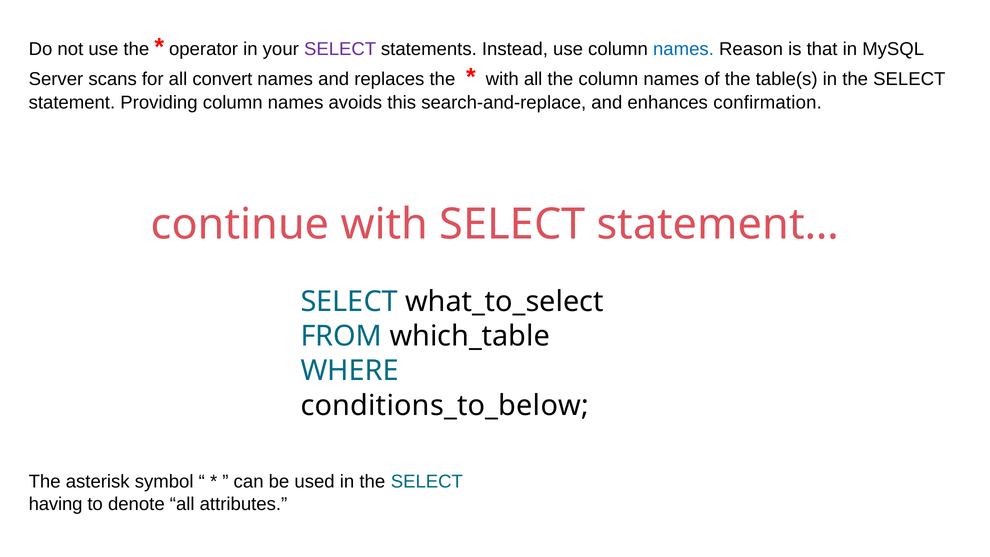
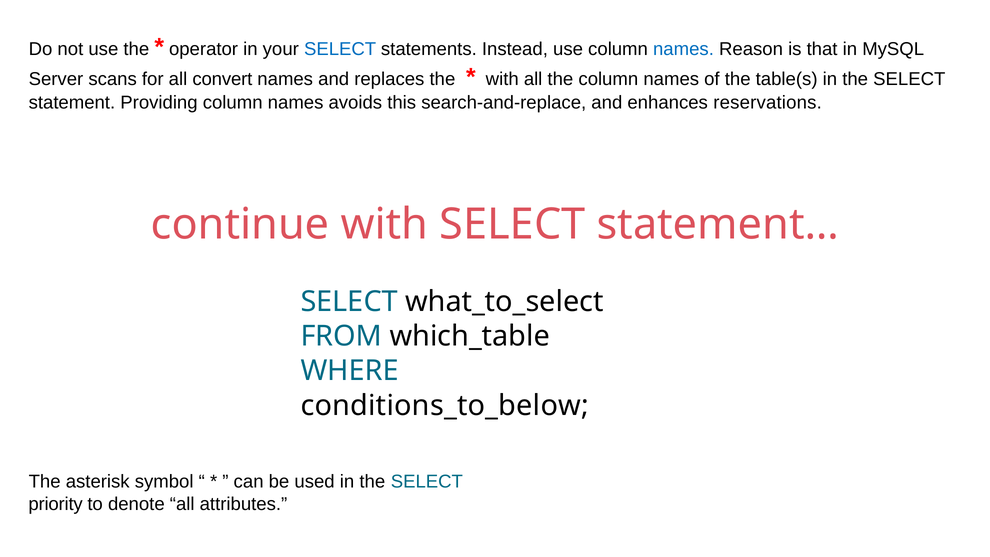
SELECT at (340, 49) colour: purple -> blue
confirmation: confirmation -> reservations
having: having -> priority
